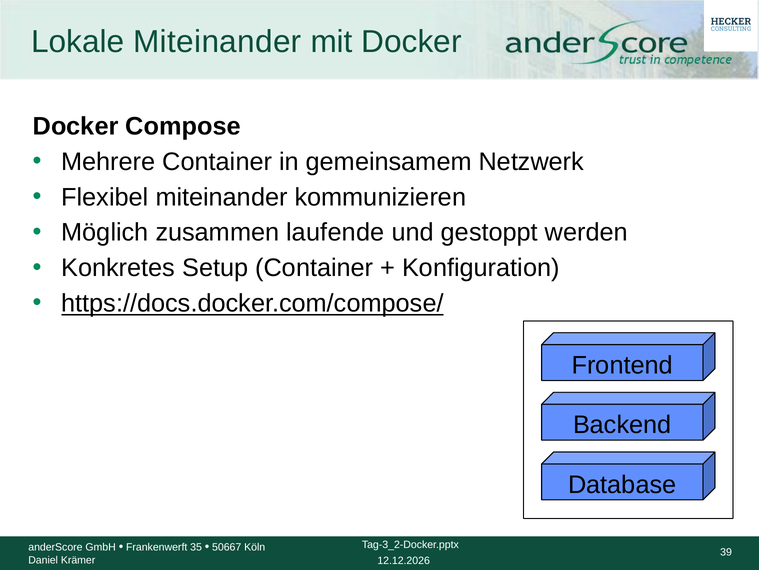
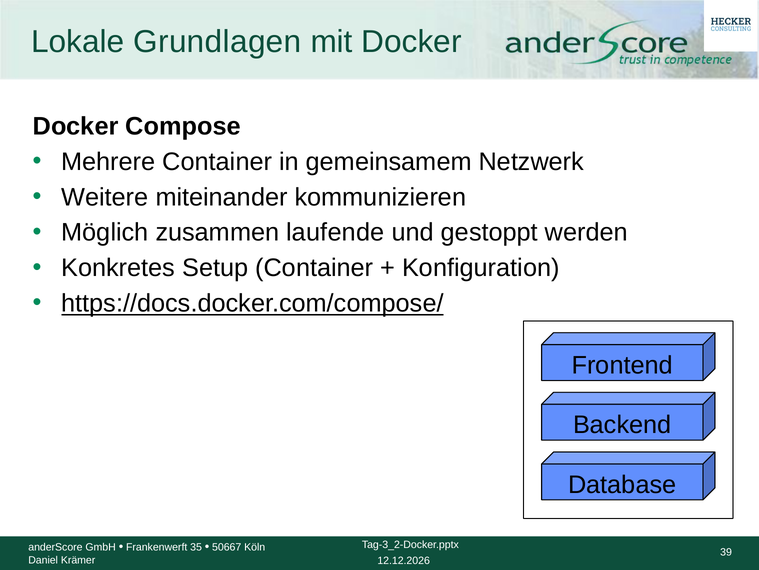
Lokale Miteinander: Miteinander -> Grundlagen
Flexibel: Flexibel -> Weitere
